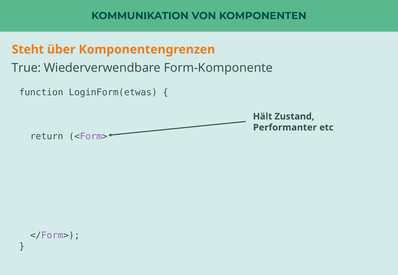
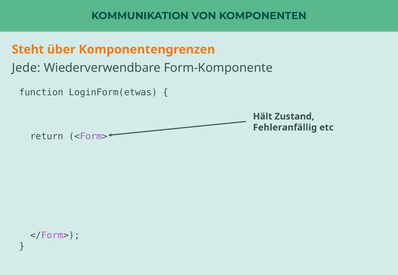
True: True -> Jede
Performanter: Performanter -> Fehleranfällig
